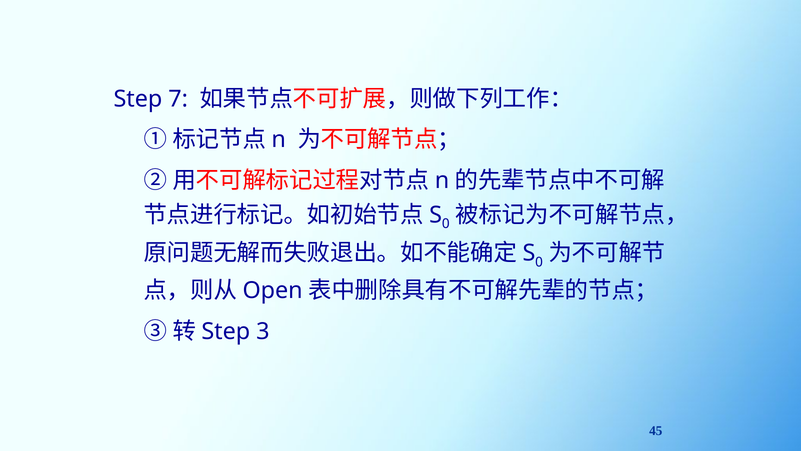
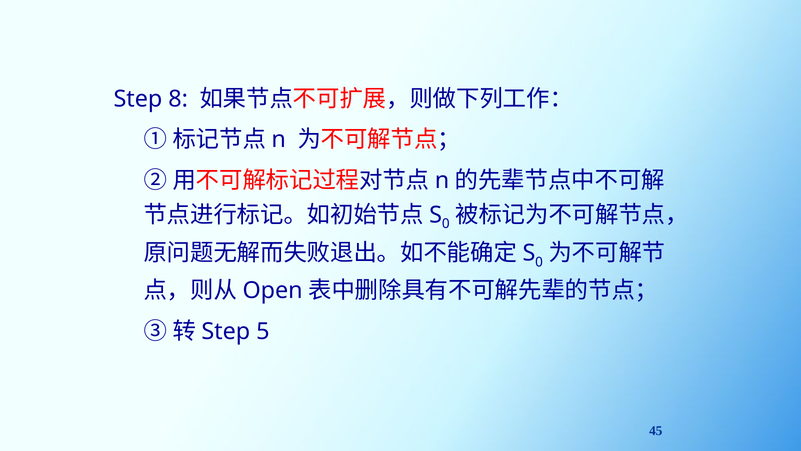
7: 7 -> 8
3: 3 -> 5
